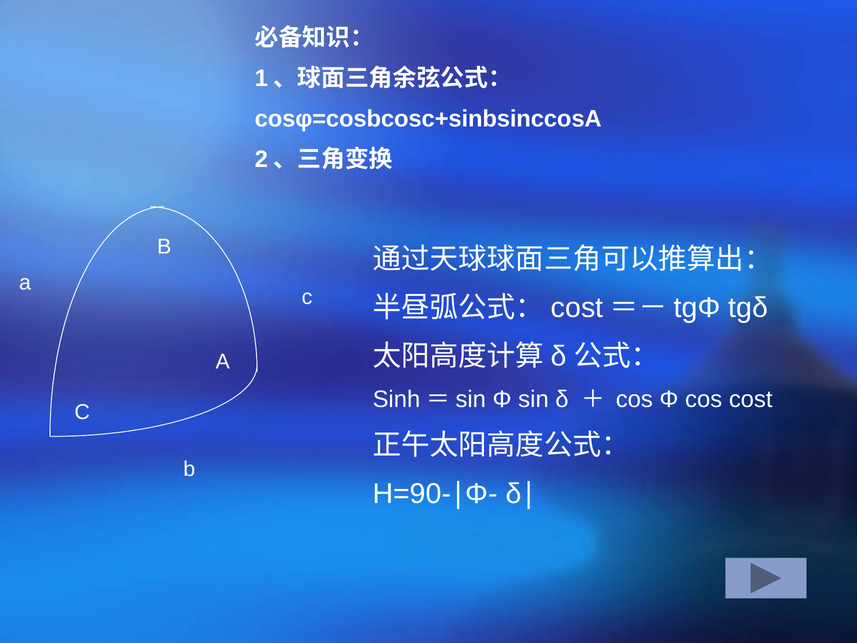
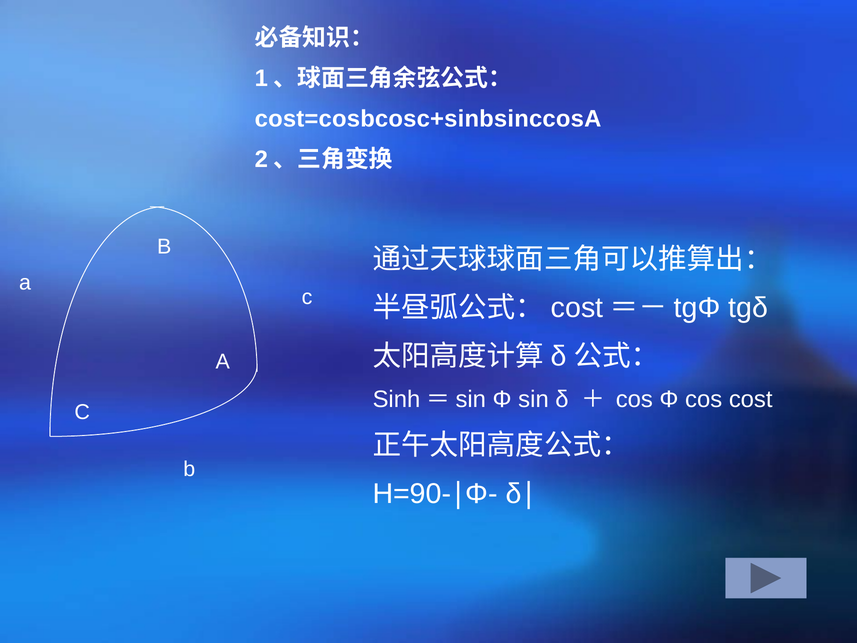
cosφ=cosbcosc+sinbsinccosA: cosφ=cosbcosc+sinbsinccosA -> cost=cosbcosc+sinbsinccosA
